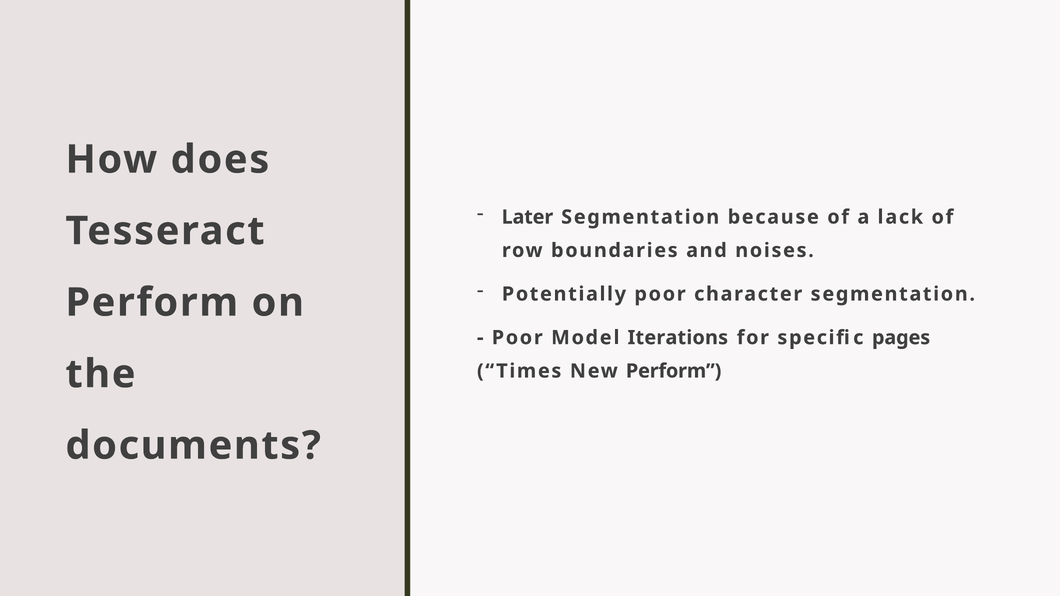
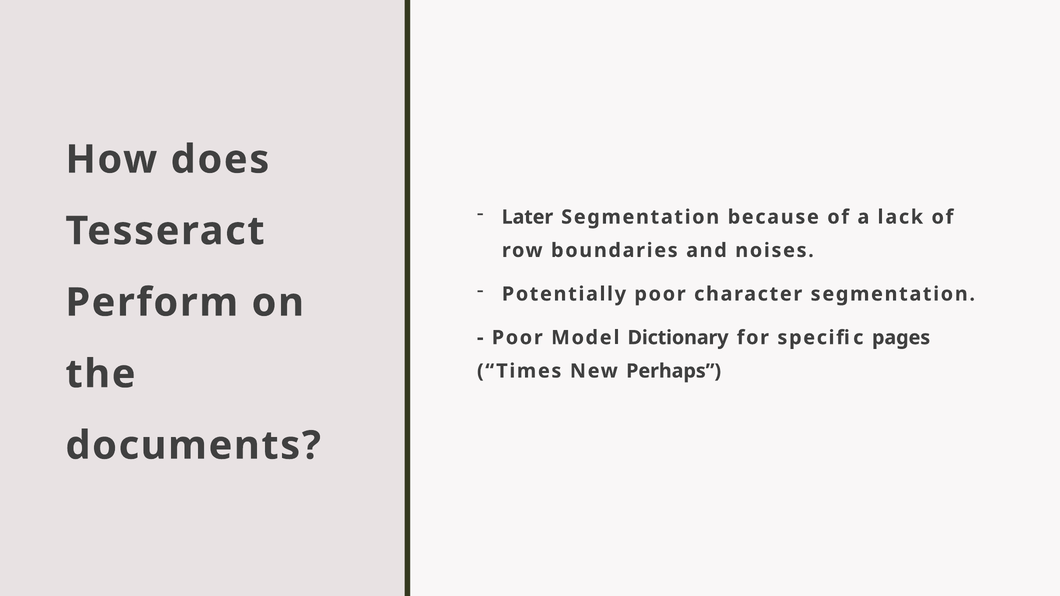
Iterations: Iterations -> Dictionary
New Perform: Perform -> Perhaps
